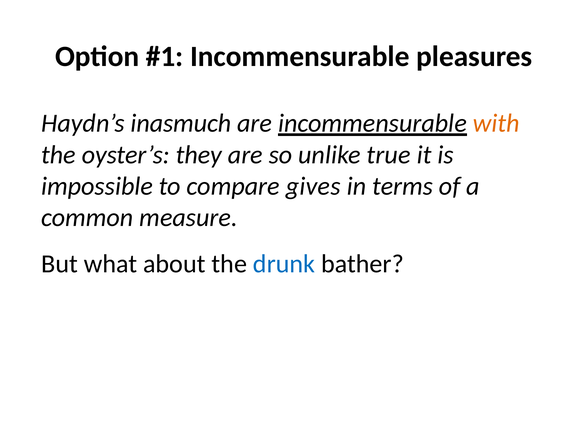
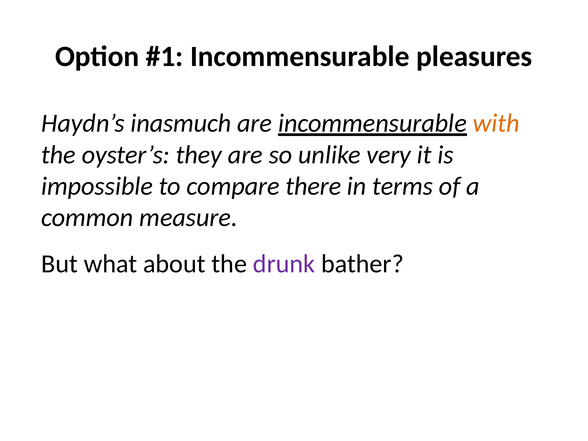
true: true -> very
gives: gives -> there
drunk colour: blue -> purple
